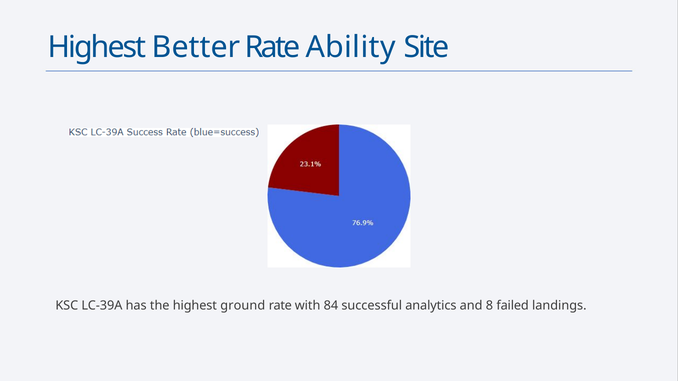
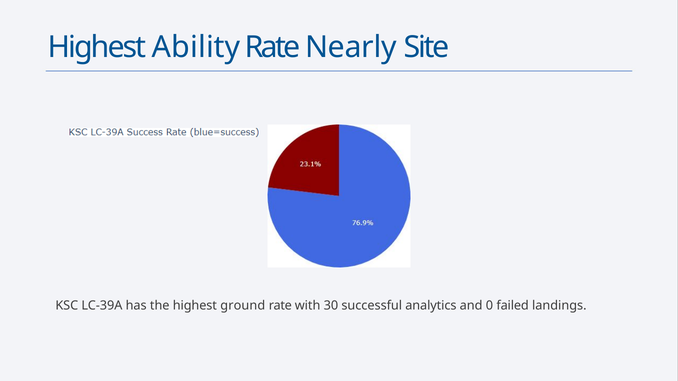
Better: Better -> Ability
Ability: Ability -> Nearly
84: 84 -> 30
8: 8 -> 0
